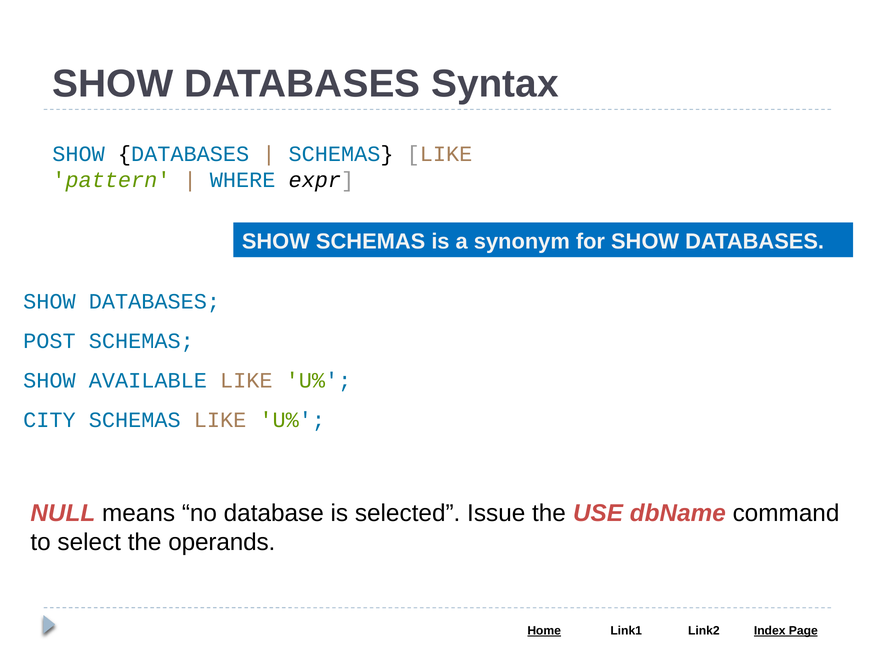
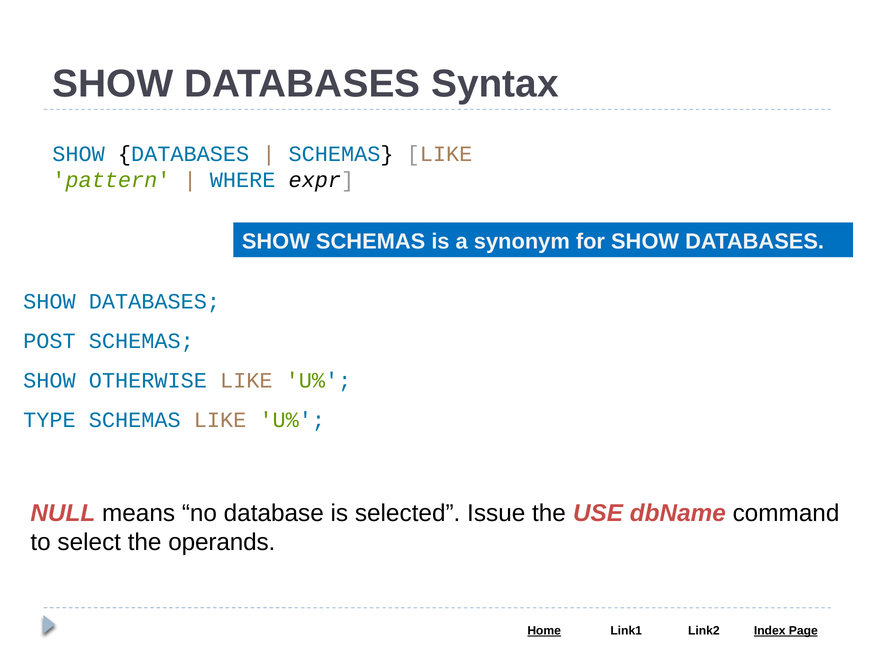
AVAILABLE: AVAILABLE -> OTHERWISE
CITY: CITY -> TYPE
